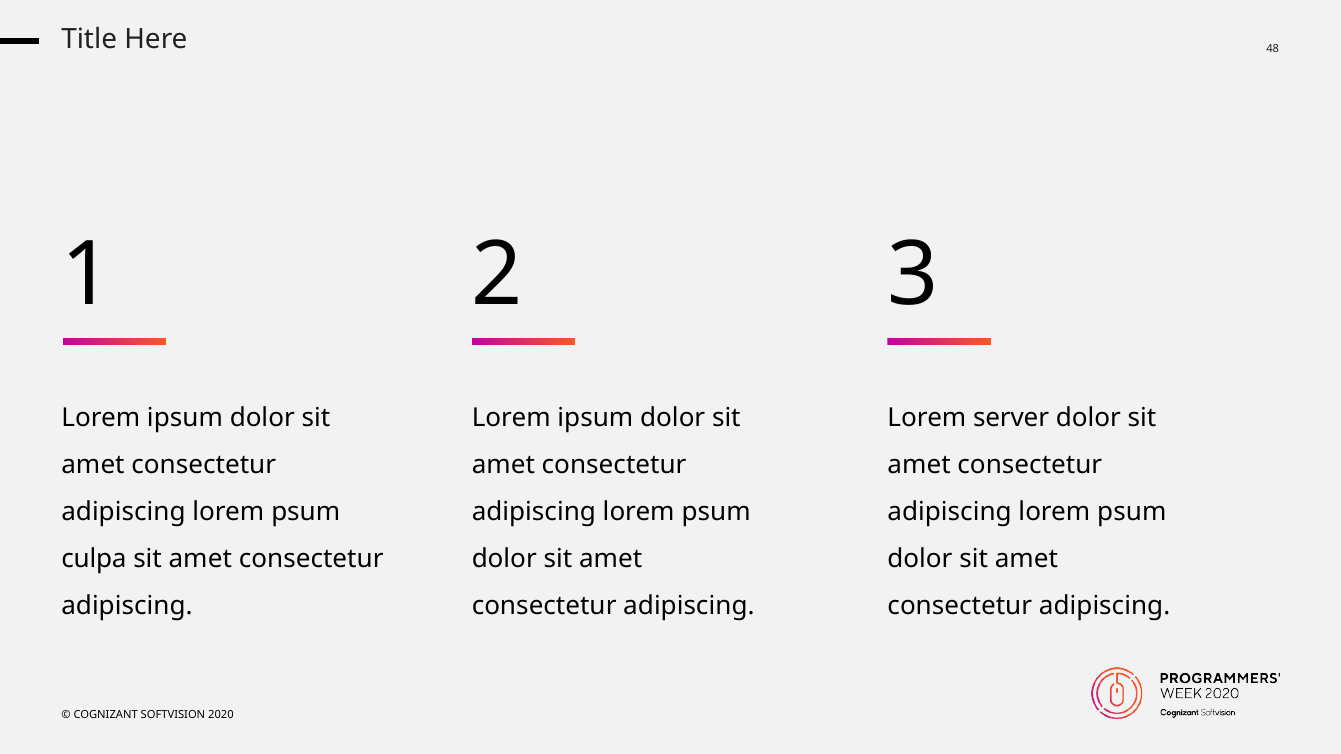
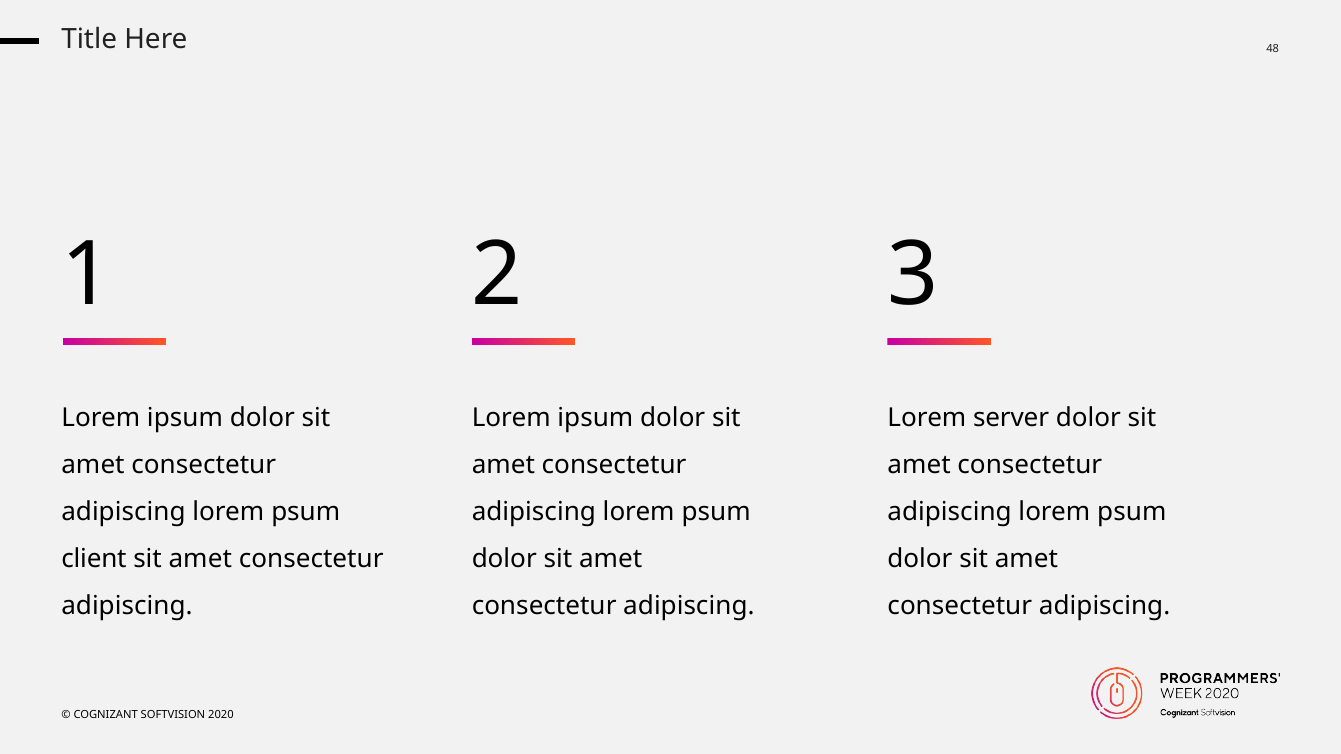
culpa: culpa -> client
